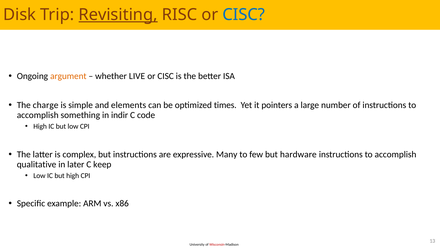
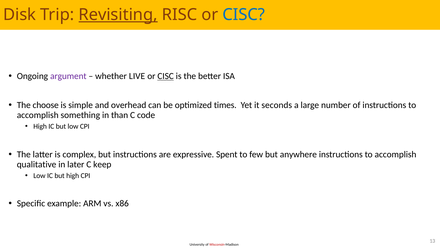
argument colour: orange -> purple
CISC at (166, 76) underline: none -> present
charge: charge -> choose
elements: elements -> overhead
pointers: pointers -> seconds
indir: indir -> than
Many: Many -> Spent
hardware: hardware -> anywhere
